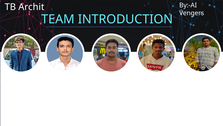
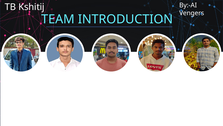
Archit: Archit -> Kshitij
